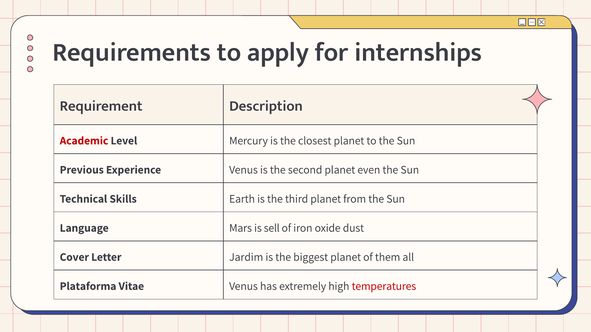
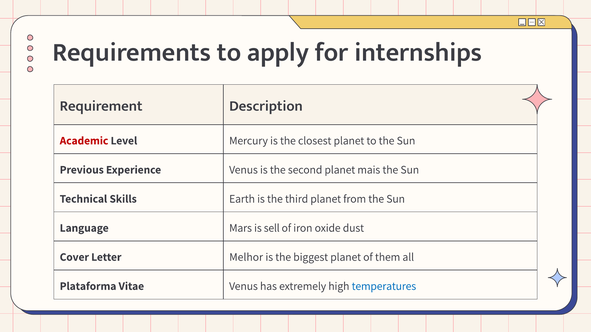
even: even -> mais
Jardim: Jardim -> Melhor
temperatures colour: red -> blue
